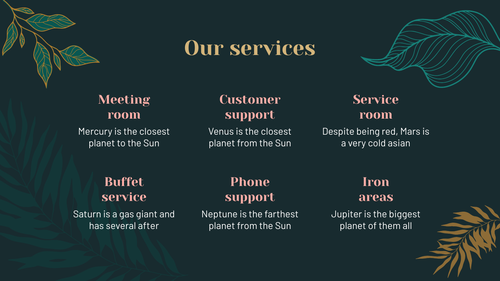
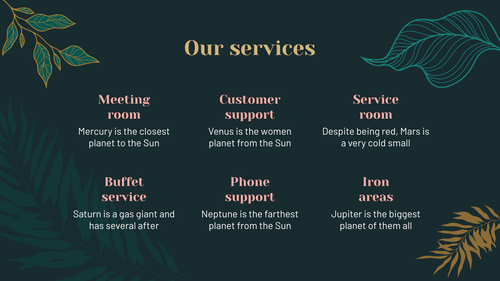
Venus is the closest: closest -> women
asian: asian -> small
